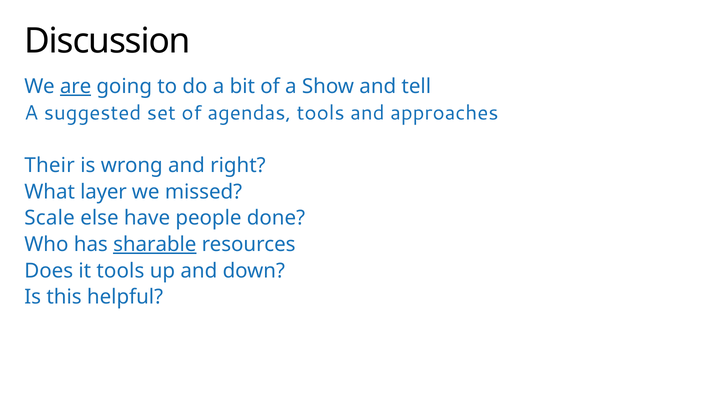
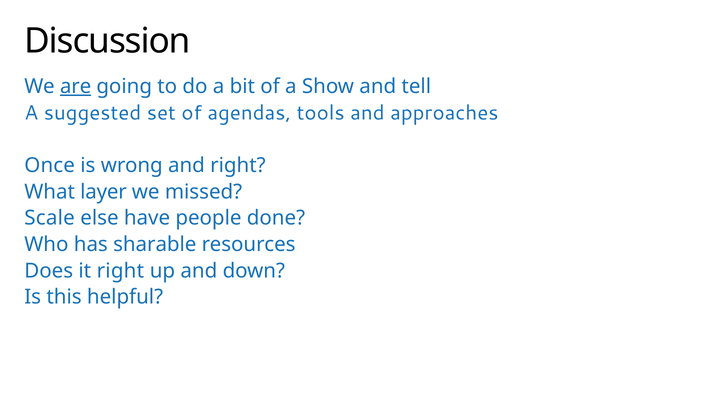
Their: Their -> Once
sharable underline: present -> none
it tools: tools -> right
